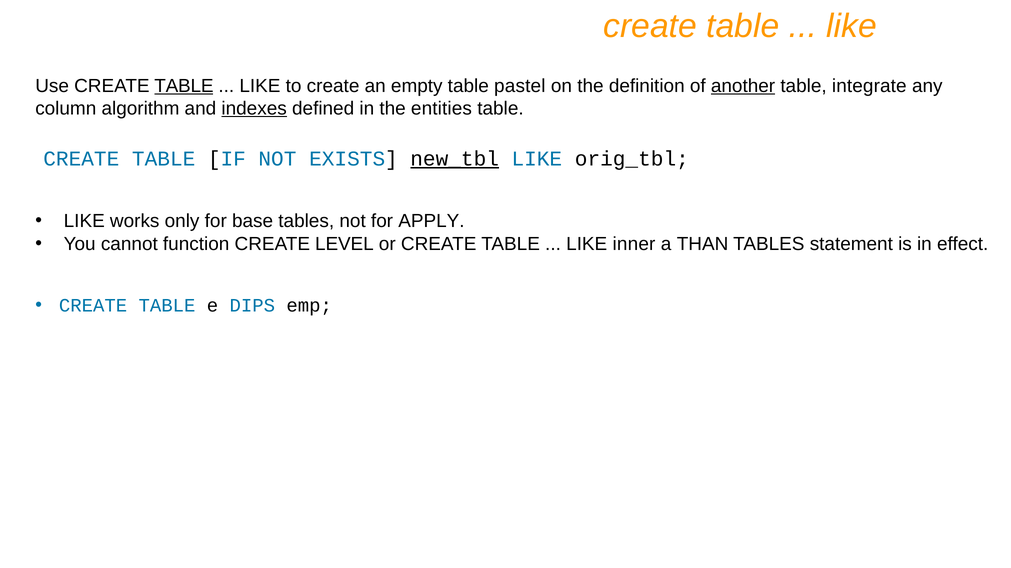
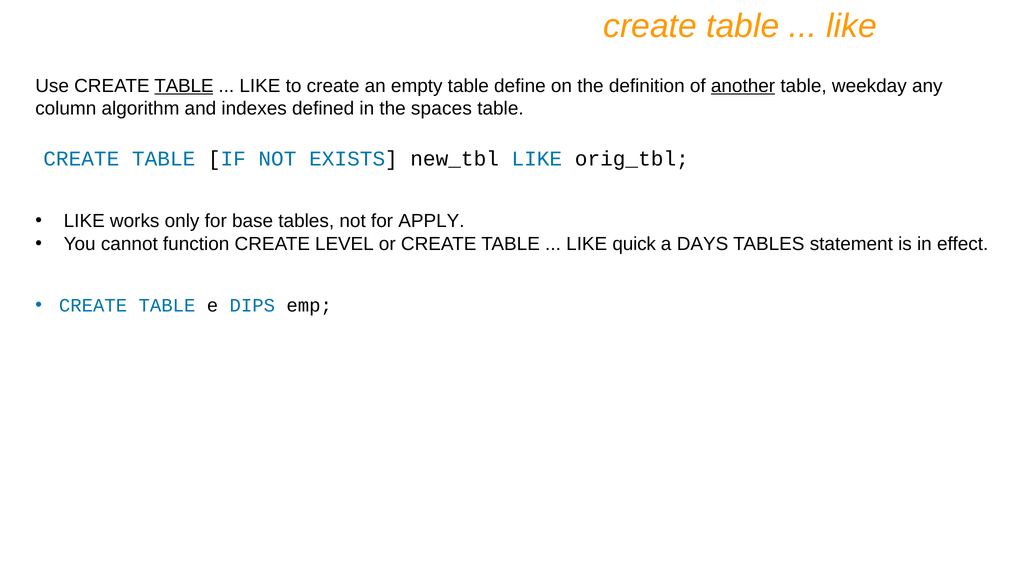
pastel: pastel -> define
integrate: integrate -> weekday
indexes underline: present -> none
entities: entities -> spaces
new_tbl underline: present -> none
inner: inner -> quick
THAN: THAN -> DAYS
